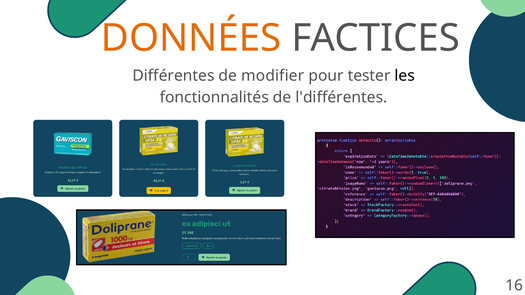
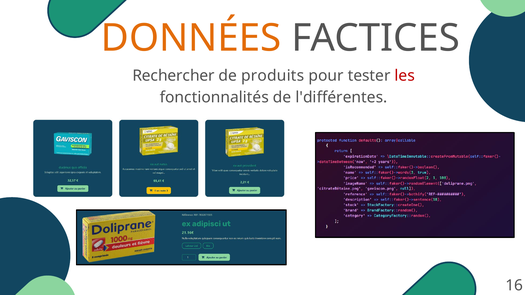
Différentes: Différentes -> Rechercher
modifier: modifier -> produits
les colour: black -> red
